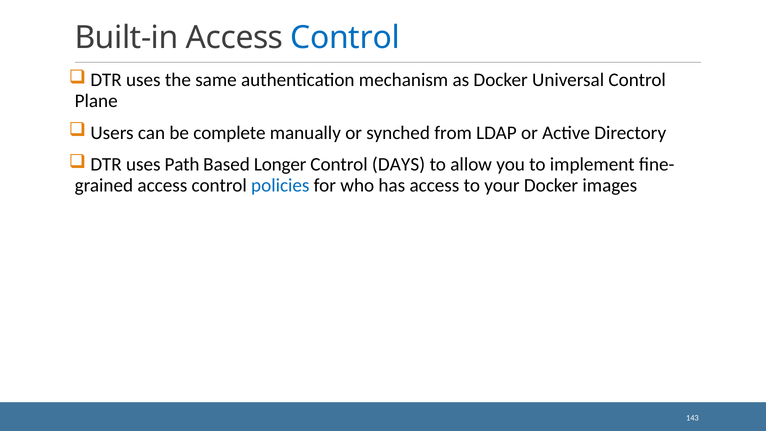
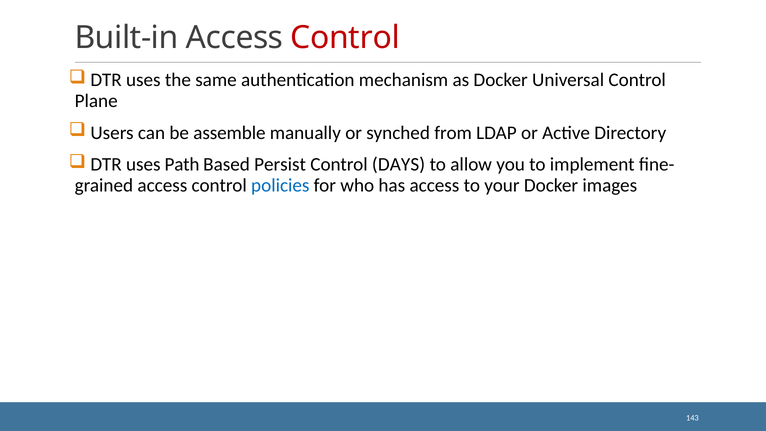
Control at (345, 38) colour: blue -> red
complete: complete -> assemble
Longer: Longer -> Persist
